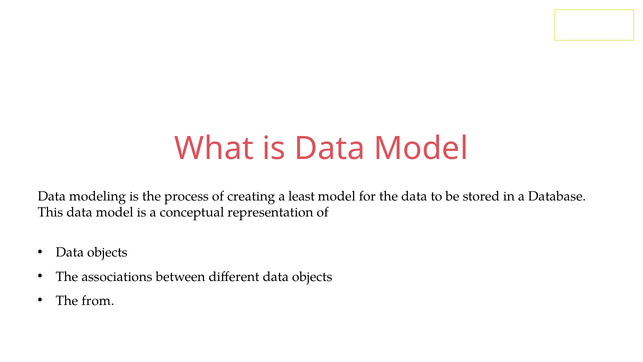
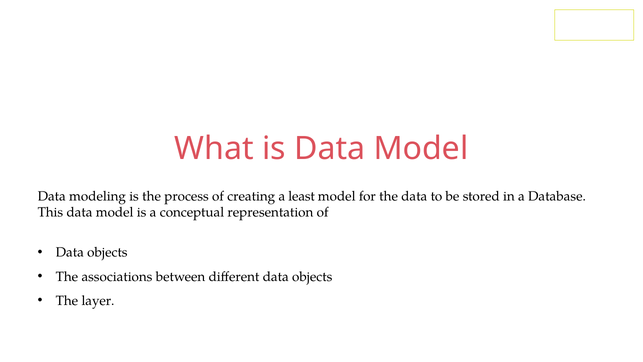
from: from -> layer
